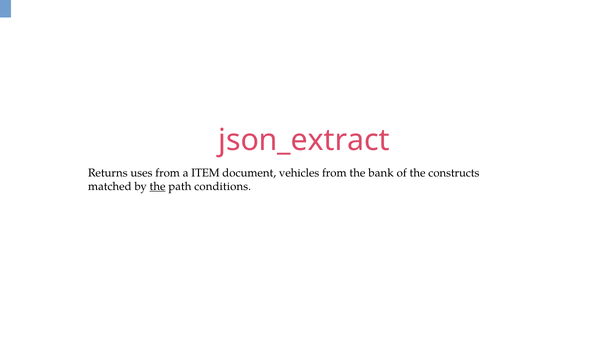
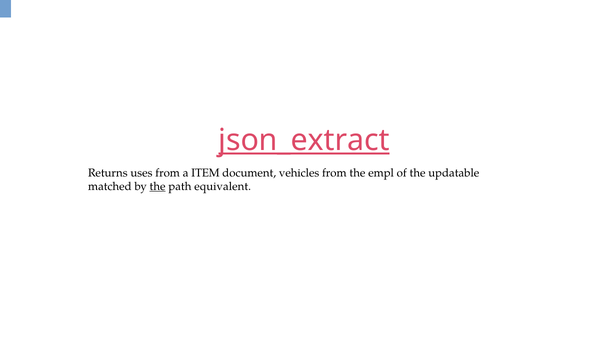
json_extract underline: none -> present
bank: bank -> empl
constructs: constructs -> updatable
conditions: conditions -> equivalent
